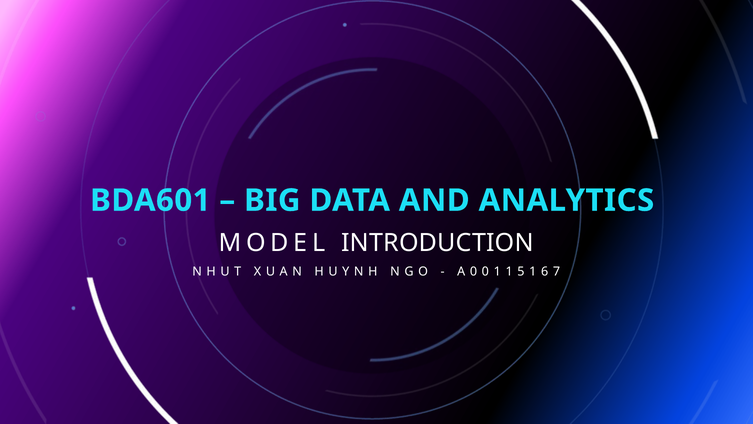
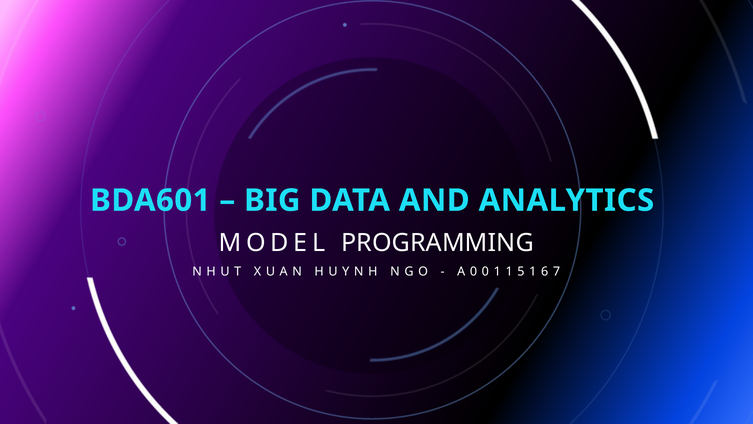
INTRODUCTION: INTRODUCTION -> PROGRAMMING
